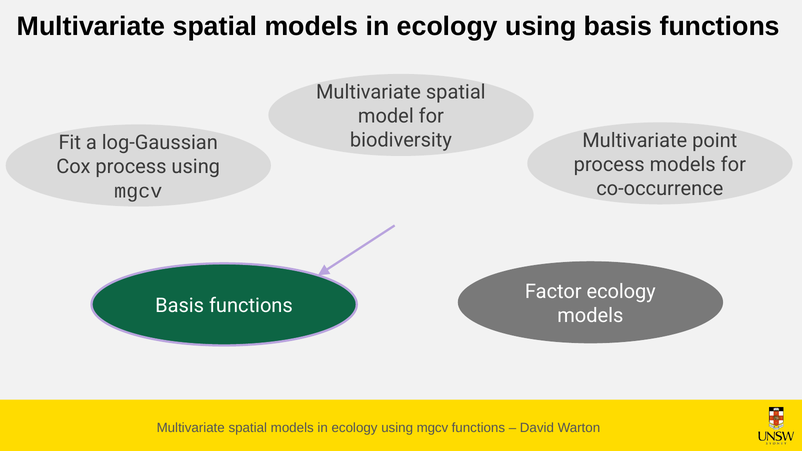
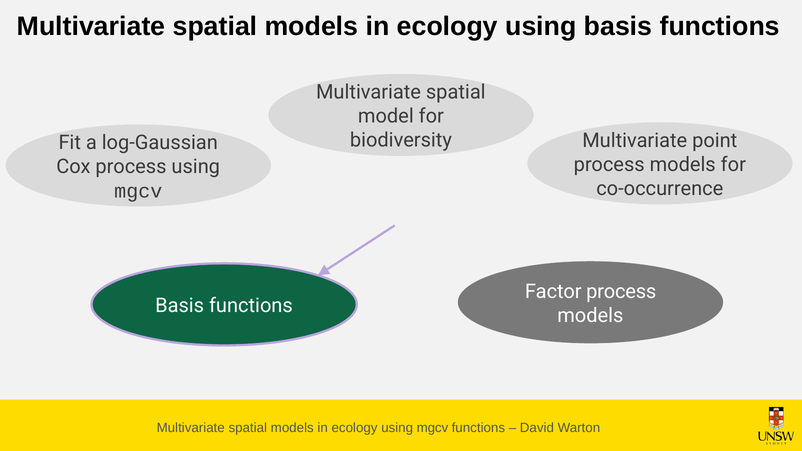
Factor ecology: ecology -> process
